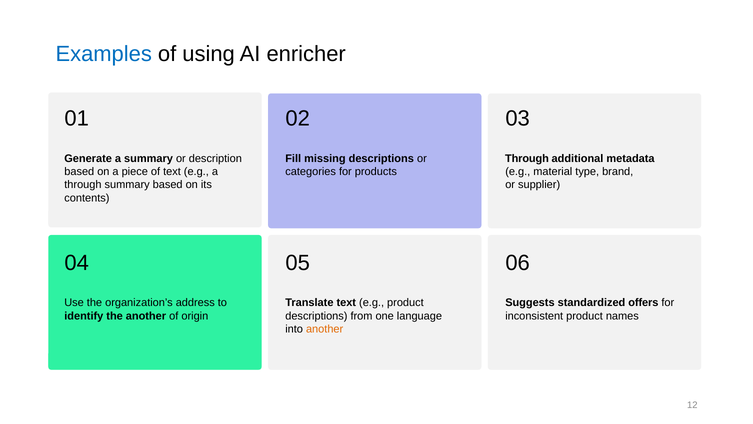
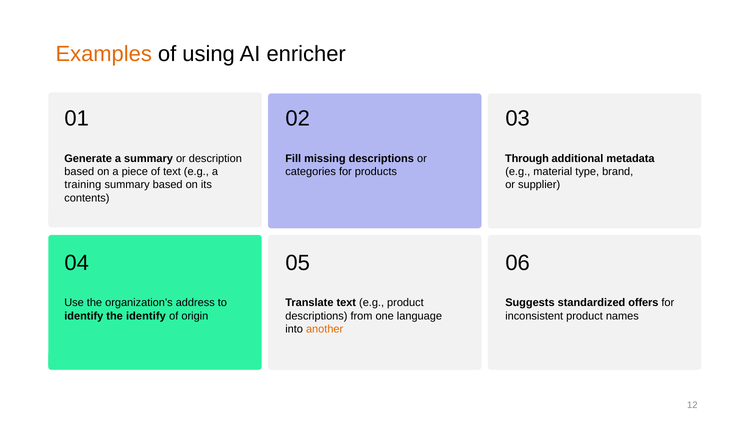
Examples colour: blue -> orange
through at (83, 185): through -> training
the another: another -> identify
